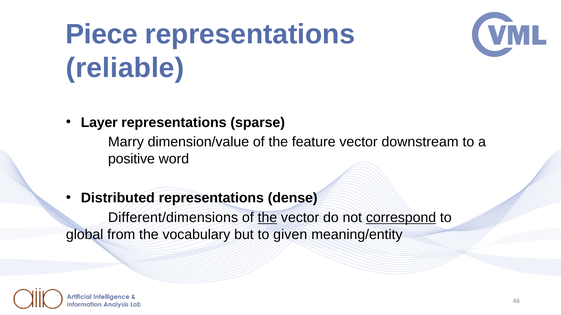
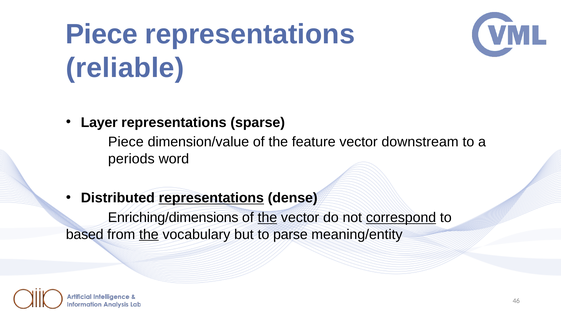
Marry at (126, 142): Marry -> Piece
positive: positive -> periods
representations at (211, 198) underline: none -> present
Different/dimensions: Different/dimensions -> Enriching/dimensions
global: global -> based
the at (149, 235) underline: none -> present
given: given -> parse
